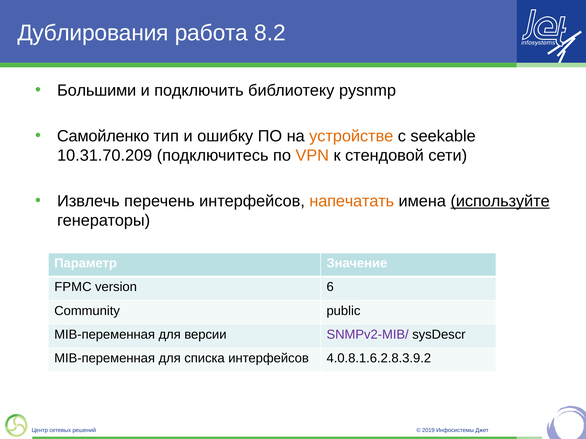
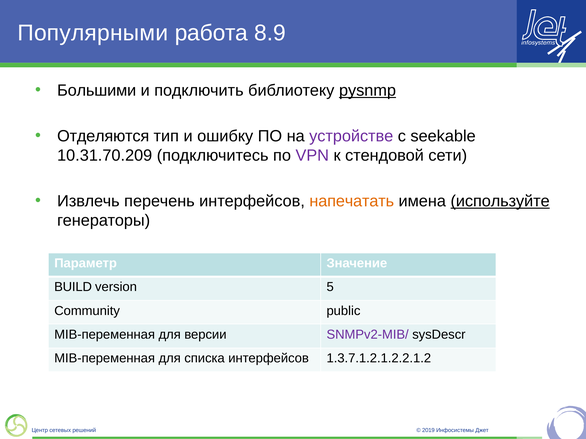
Дублирования: Дублирования -> Популярными
8.2: 8.2 -> 8.9
pysnmp underline: none -> present
Самойленко: Самойленко -> Отделяются
устройстве colour: orange -> purple
VPN colour: orange -> purple
FPMC: FPMC -> BUILD
6: 6 -> 5
4.0.8.1.6.2.8.3.9.2: 4.0.8.1.6.2.8.3.9.2 -> 1.3.7.1.2.1.2.2.1.2
